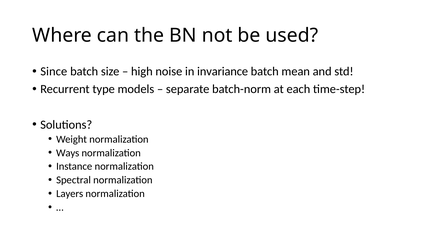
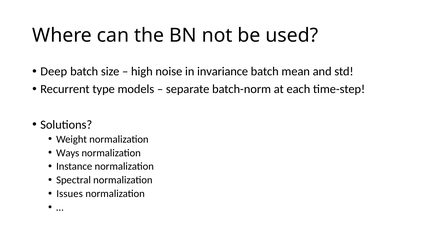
Since: Since -> Deep
Layers: Layers -> Issues
